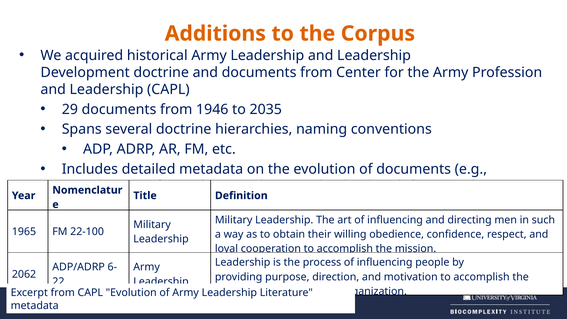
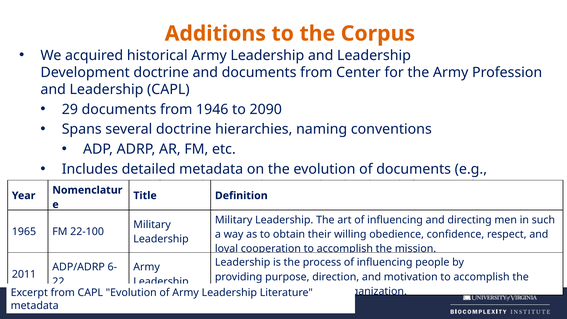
2035: 2035 -> 2090
2062: 2062 -> 2011
